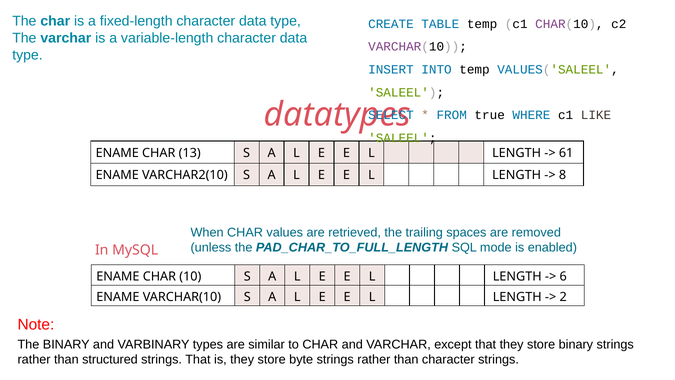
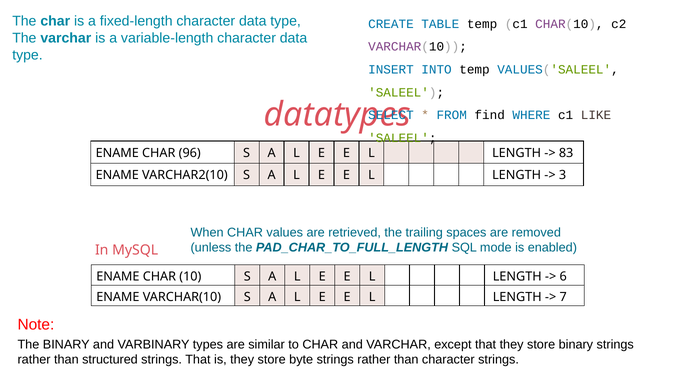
true: true -> find
13: 13 -> 96
61: 61 -> 83
8: 8 -> 3
2: 2 -> 7
